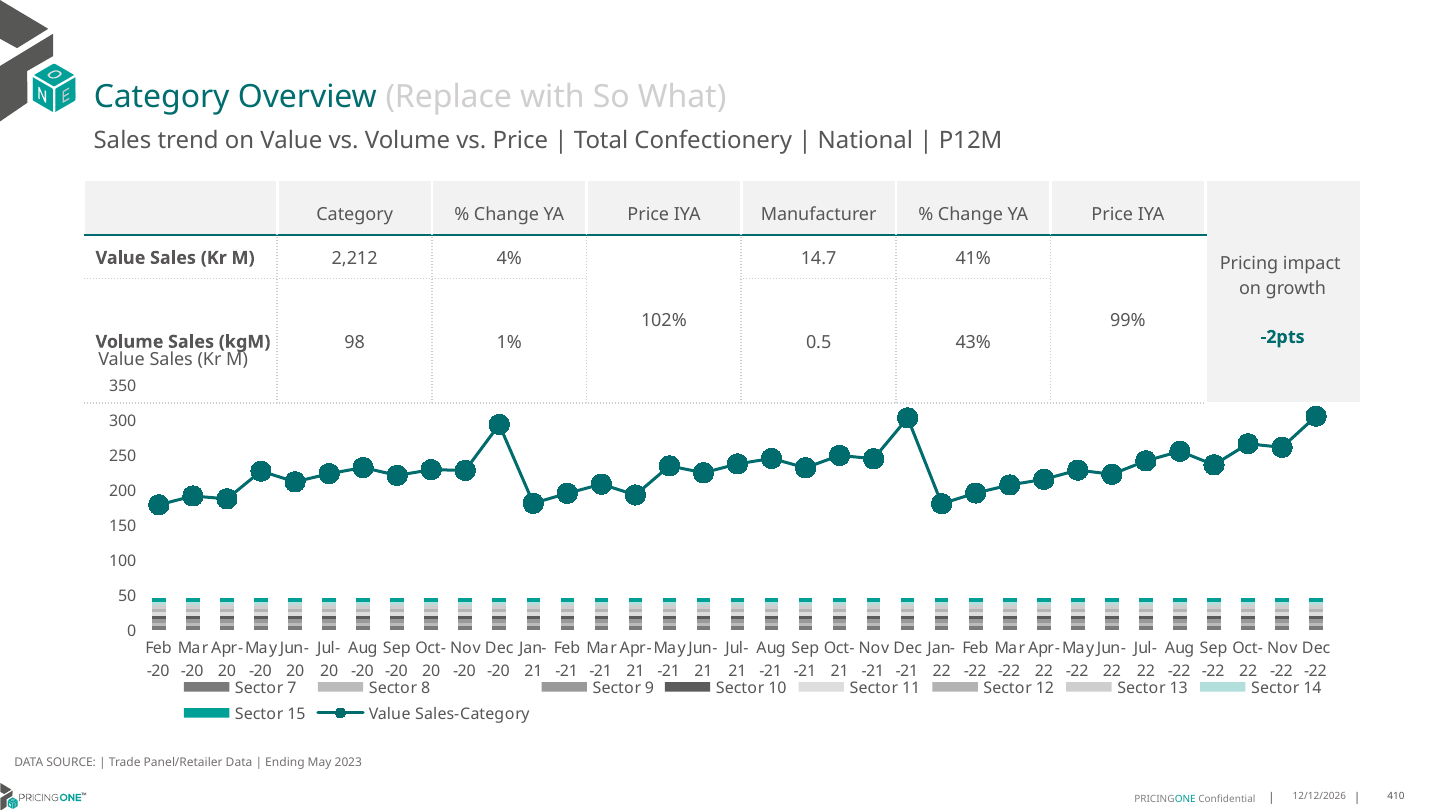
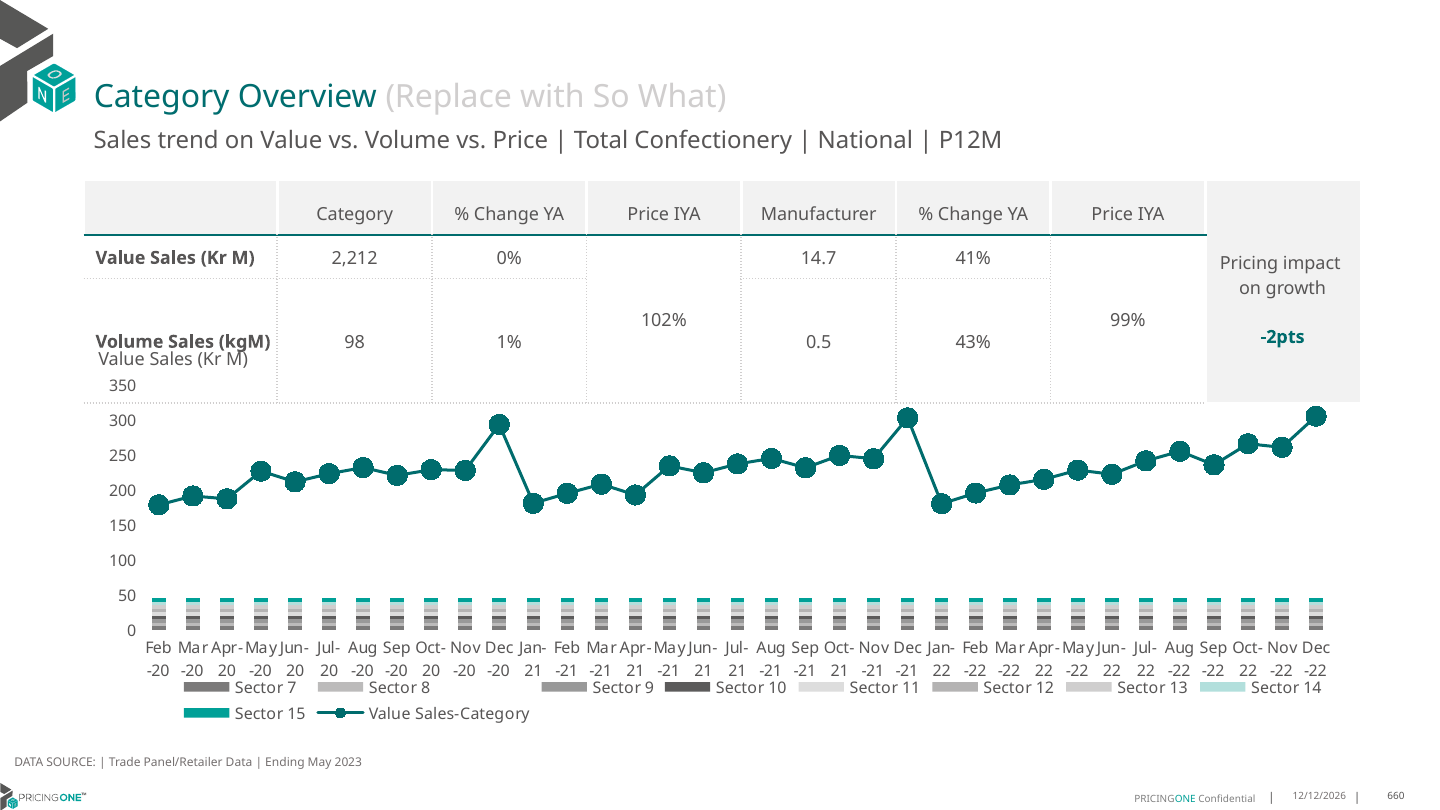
4%: 4% -> 0%
410: 410 -> 660
